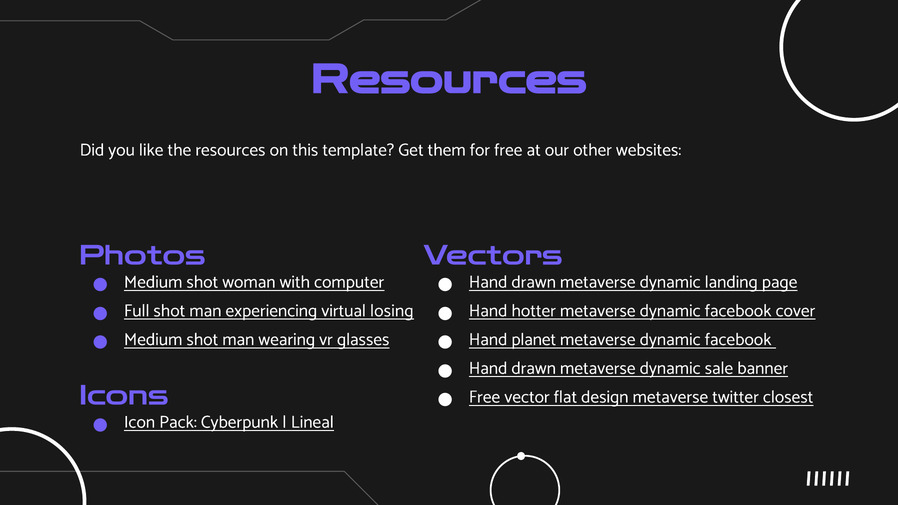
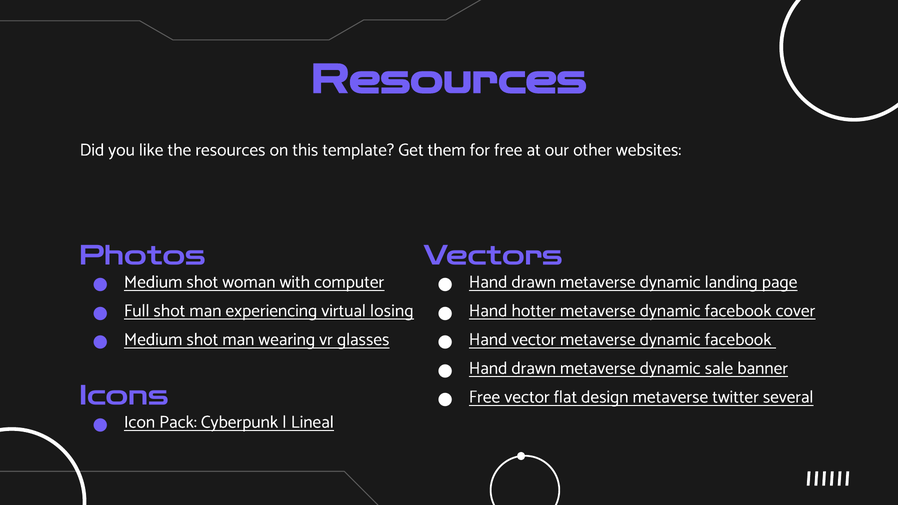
Hand planet: planet -> vector
closest: closest -> several
